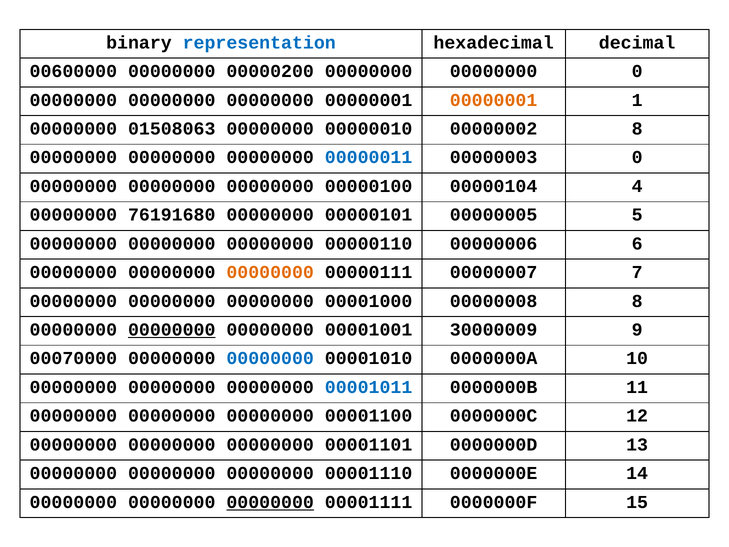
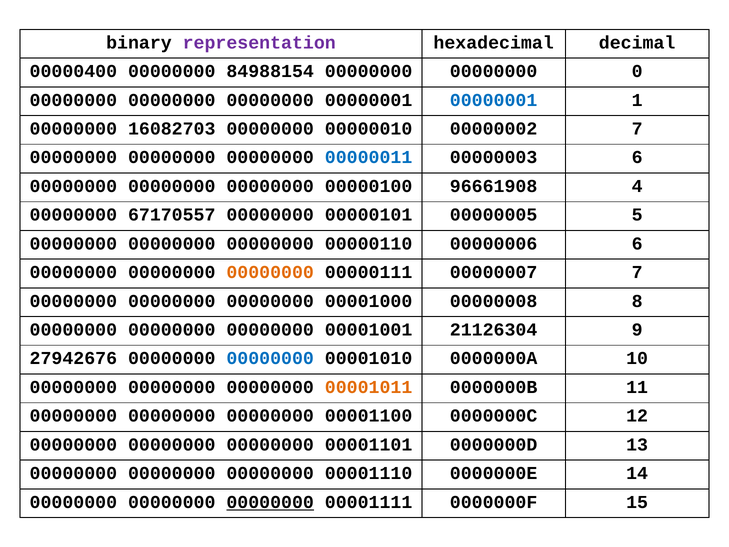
representation colour: blue -> purple
00600000: 00600000 -> 00000400
00000200: 00000200 -> 84988154
00000001 at (494, 100) colour: orange -> blue
01508063: 01508063 -> 16082703
00000002 8: 8 -> 7
00000003 0: 0 -> 6
00000104: 00000104 -> 96661908
76191680: 76191680 -> 67170557
00000000 at (172, 330) underline: present -> none
30000009: 30000009 -> 21126304
00070000: 00070000 -> 27942676
00001011 colour: blue -> orange
